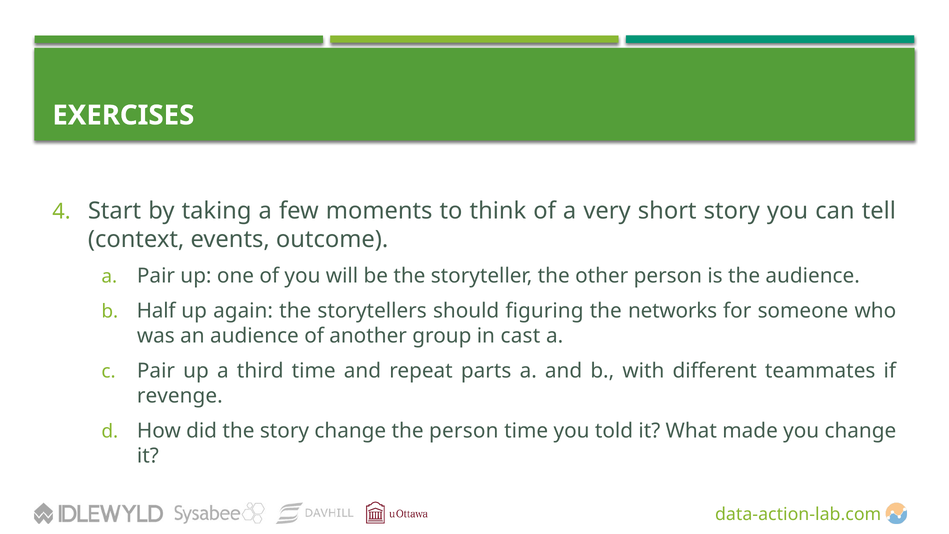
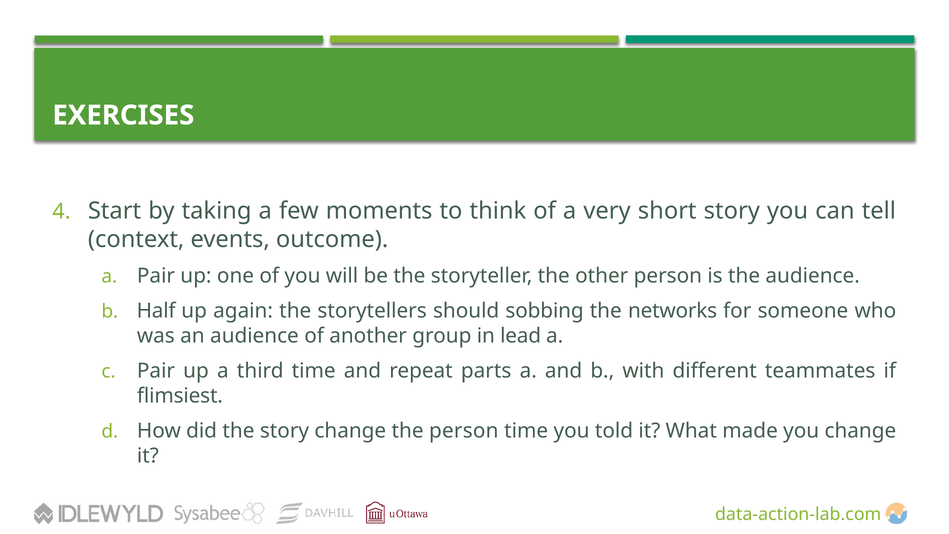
figuring: figuring -> sobbing
cast: cast -> lead
revenge: revenge -> flimsiest
